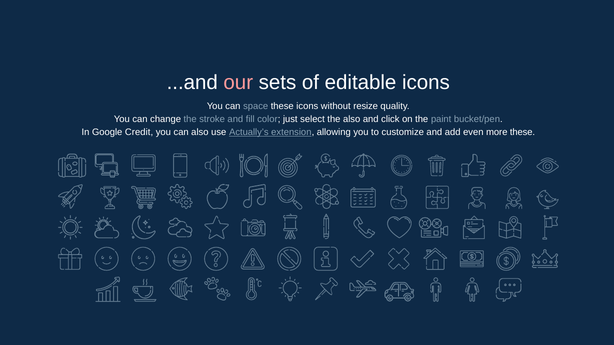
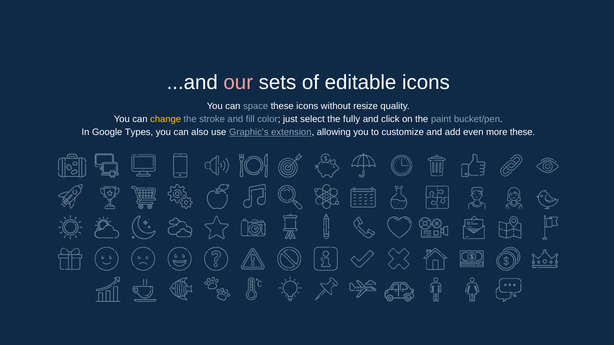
change colour: white -> yellow
the also: also -> fully
Credit: Credit -> Types
Actually’s: Actually’s -> Graphic’s
